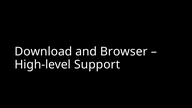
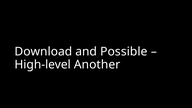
Browser: Browser -> Possible
Support: Support -> Another
